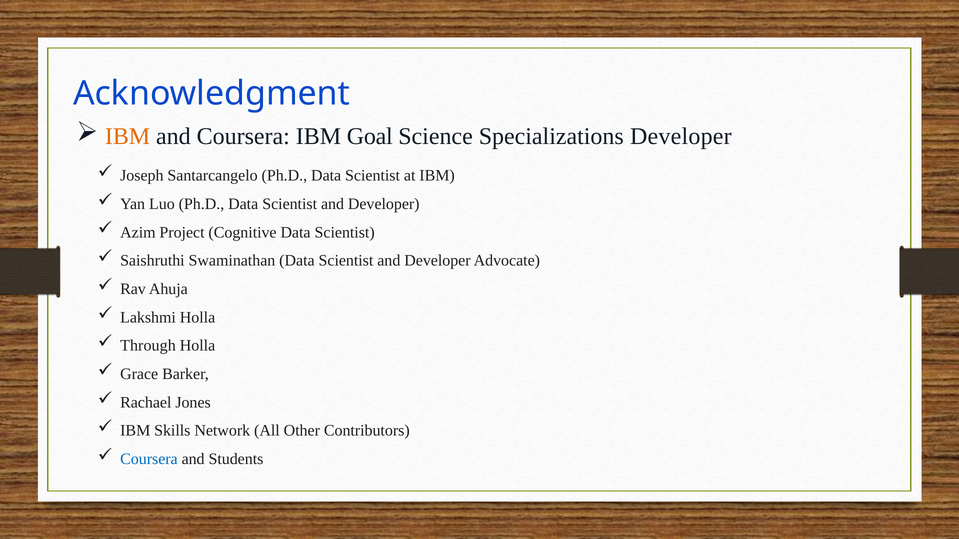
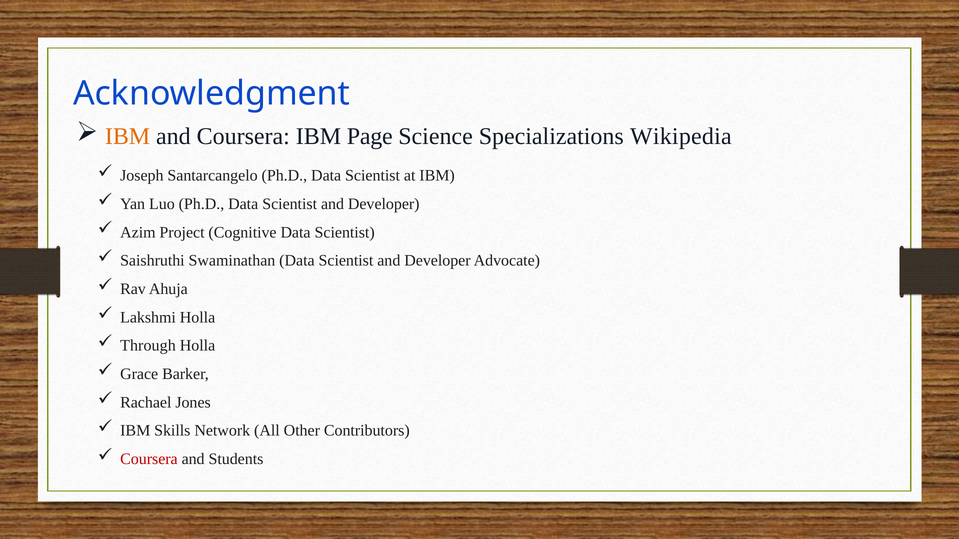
Goal: Goal -> Page
Specializations Developer: Developer -> Wikipedia
Coursera at (149, 459) colour: blue -> red
